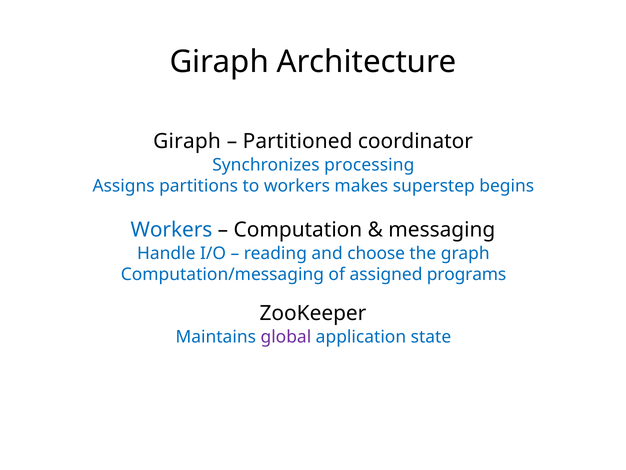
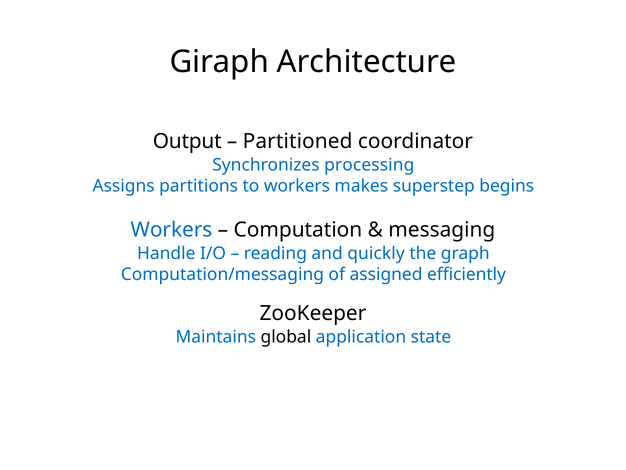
Giraph at (187, 141): Giraph -> Output
choose: choose -> quickly
programs: programs -> efficiently
global colour: purple -> black
